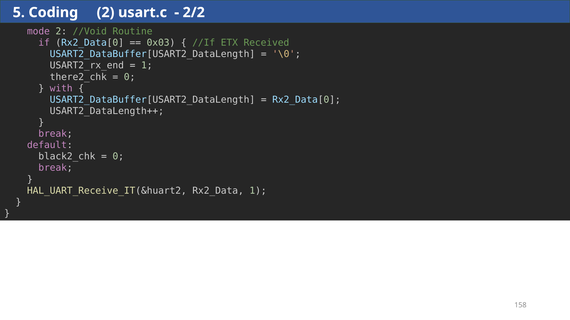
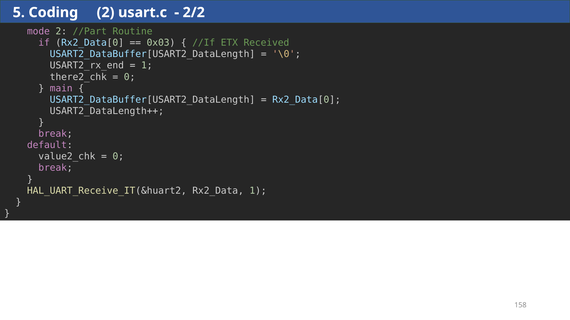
//Void: //Void -> //Part
with: with -> main
black2_chk: black2_chk -> value2_chk
